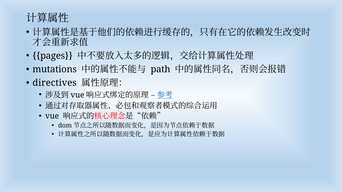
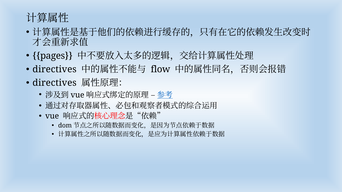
mutations at (55, 69): mutations -> directives
path: path -> flow
